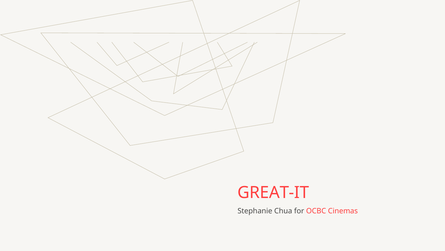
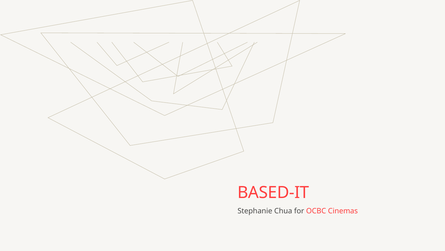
GREAT-IT: GREAT-IT -> BASED-IT
